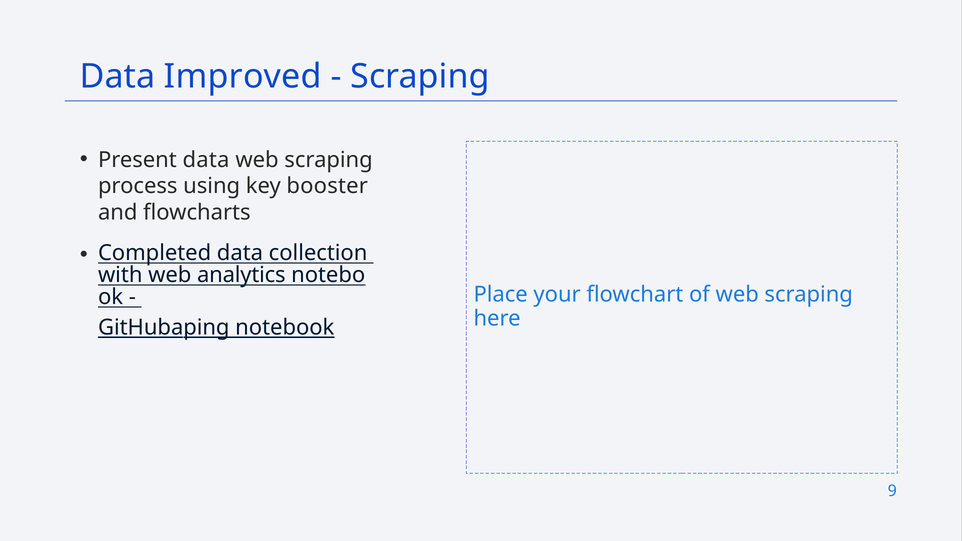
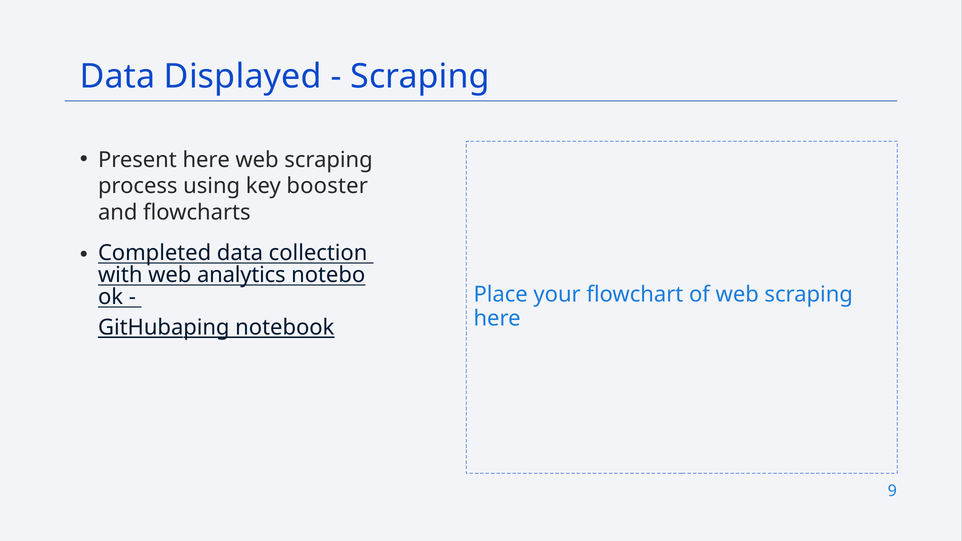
Improved: Improved -> Displayed
Present data: data -> here
